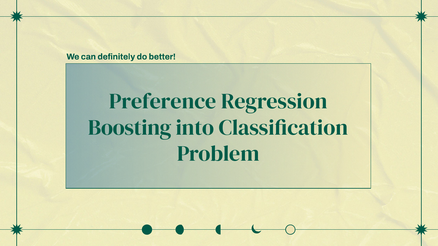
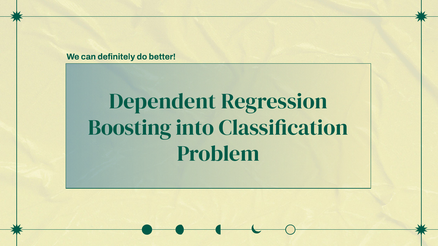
Preference: Preference -> Dependent
